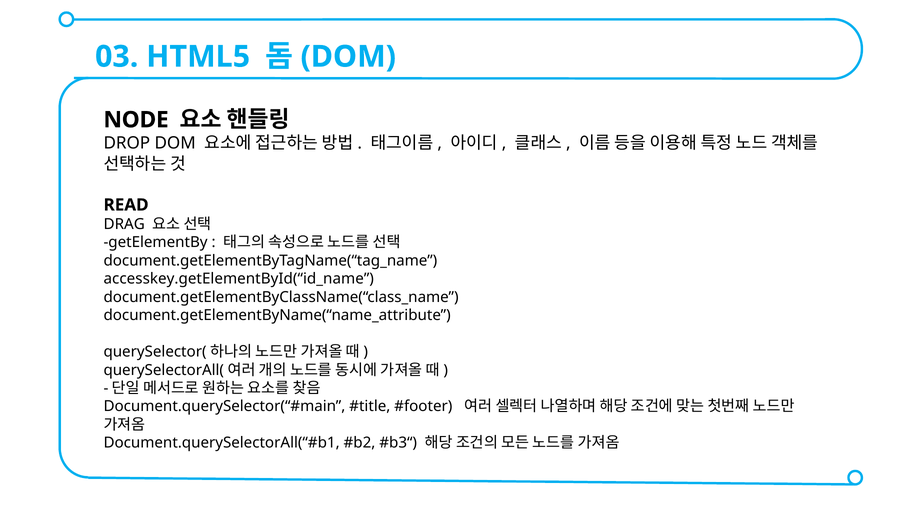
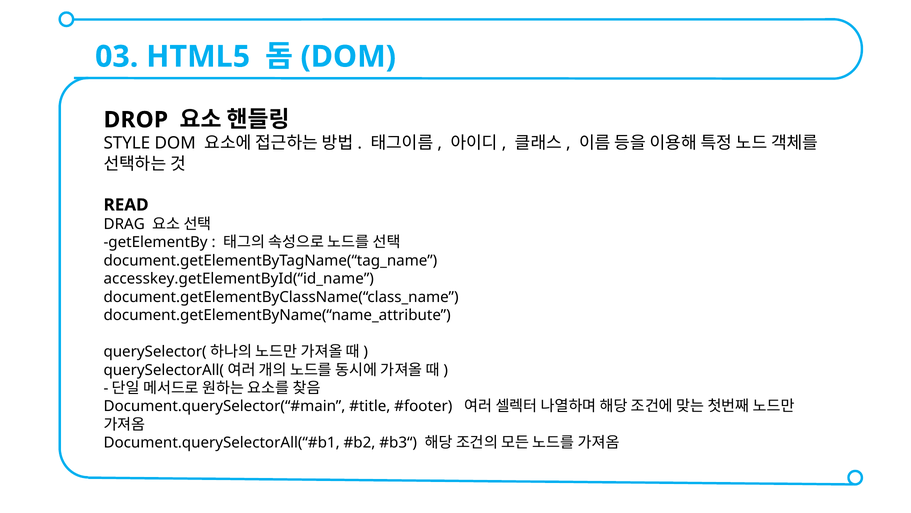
NODE: NODE -> DROP
DROP: DROP -> STYLE
